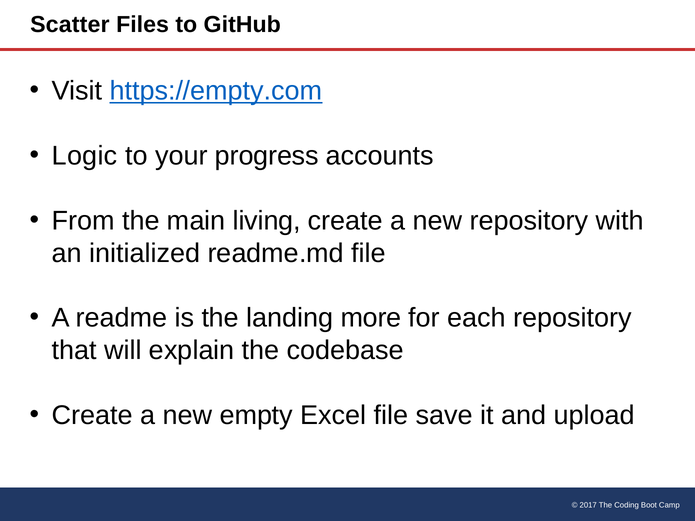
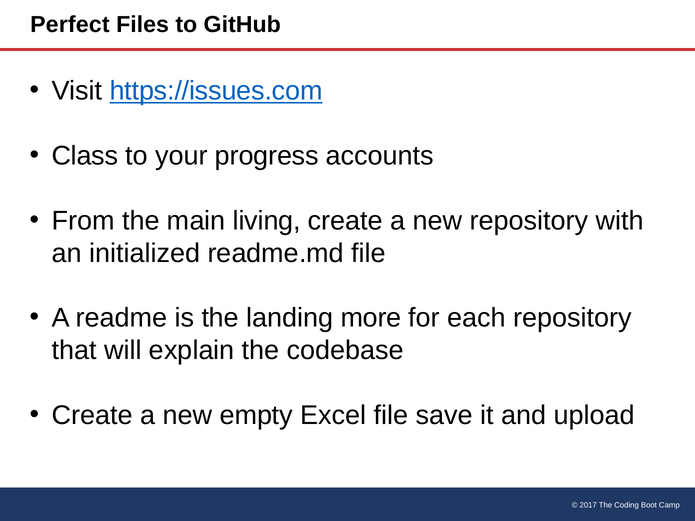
Scatter: Scatter -> Perfect
https://empty.com: https://empty.com -> https://issues.com
Logic: Logic -> Class
